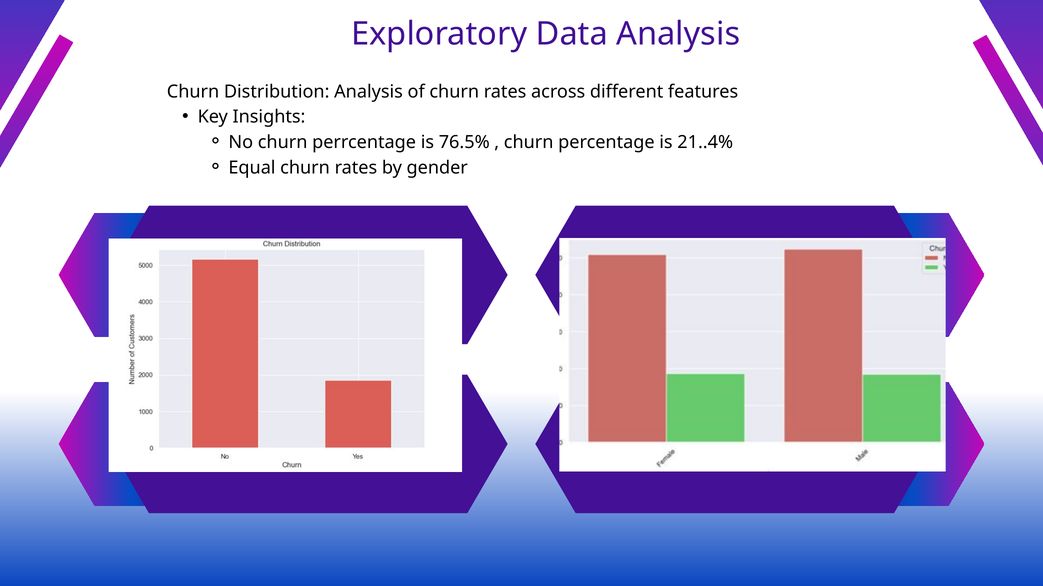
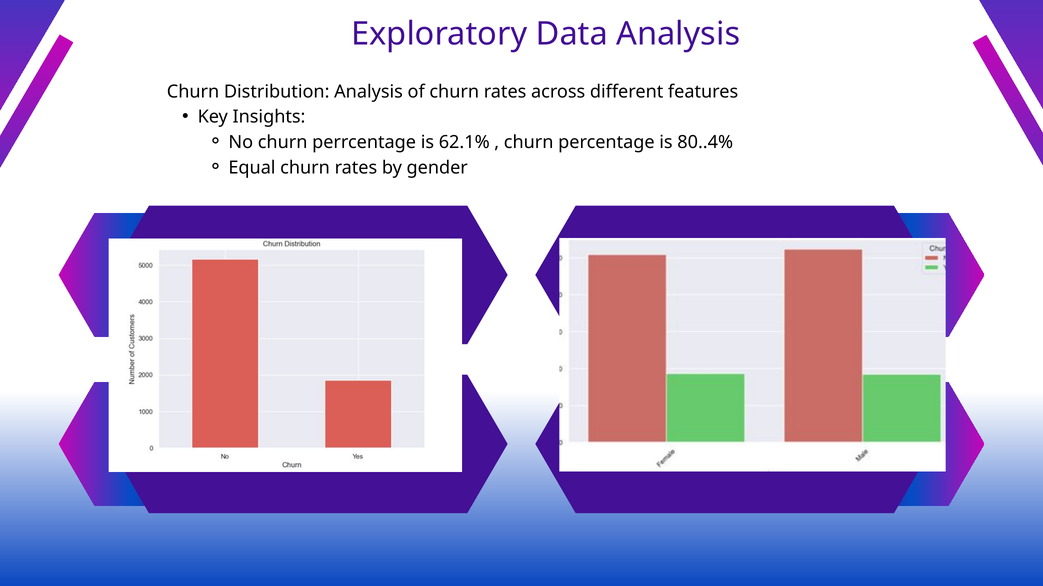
76.5%: 76.5% -> 62.1%
21..4%: 21..4% -> 80..4%
